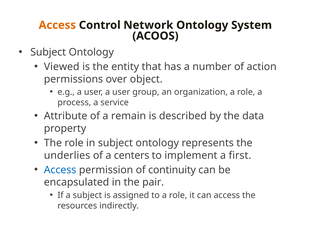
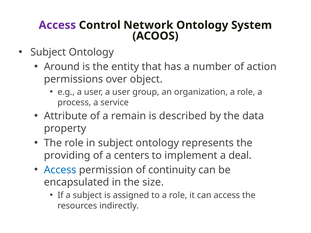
Access at (57, 25) colour: orange -> purple
Viewed: Viewed -> Around
underlies: underlies -> providing
first: first -> deal
pair: pair -> size
